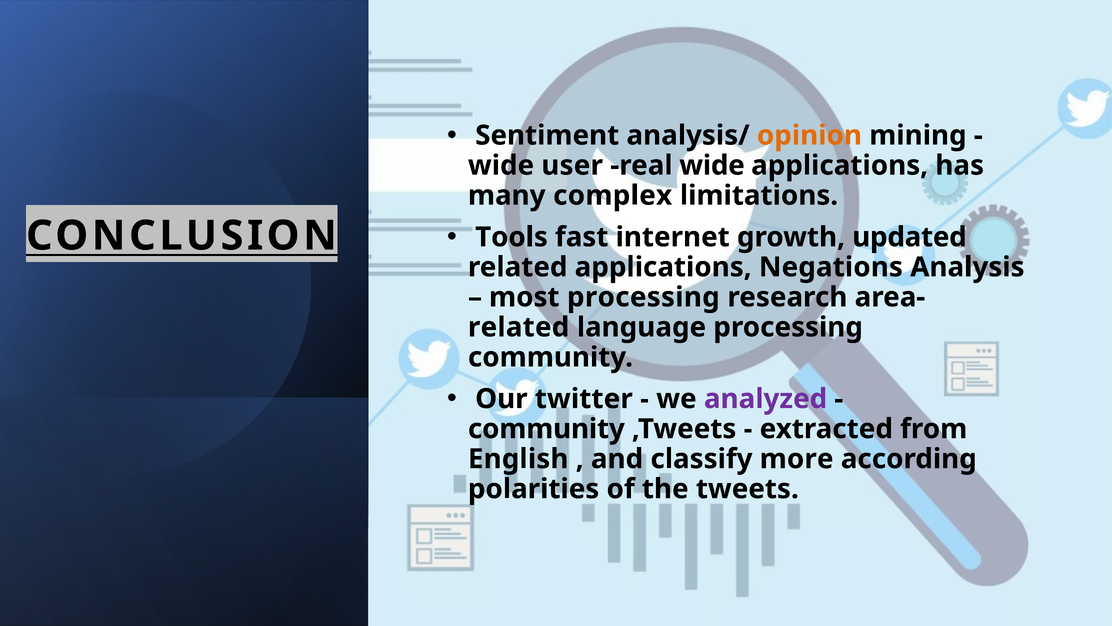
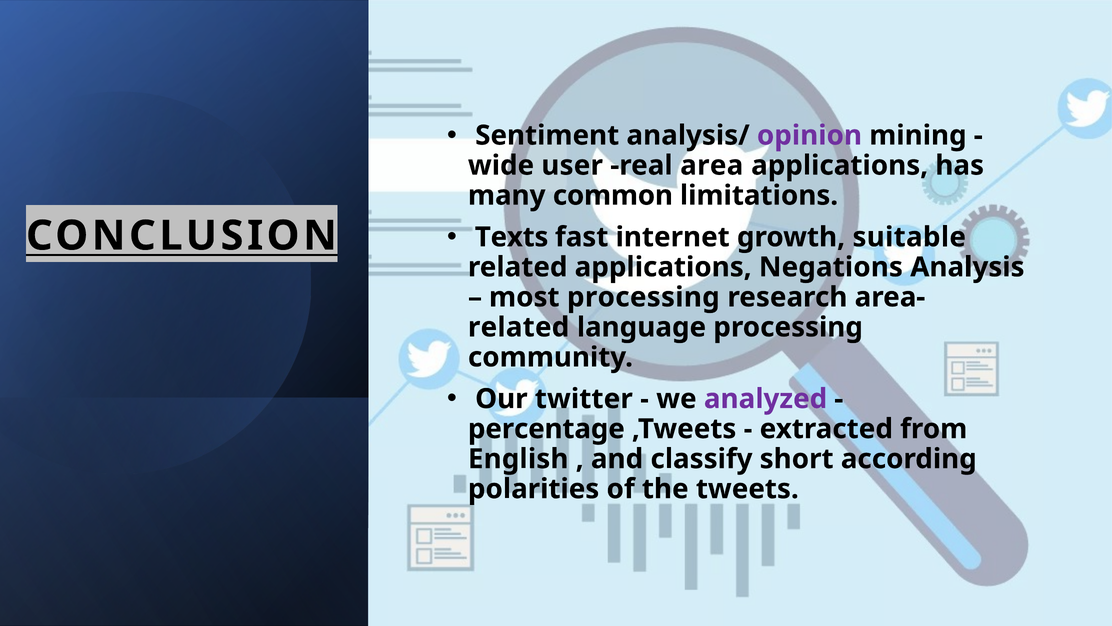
opinion colour: orange -> purple
real wide: wide -> area
complex: complex -> common
Tools: Tools -> Texts
updated: updated -> suitable
community at (546, 429): community -> percentage
more: more -> short
